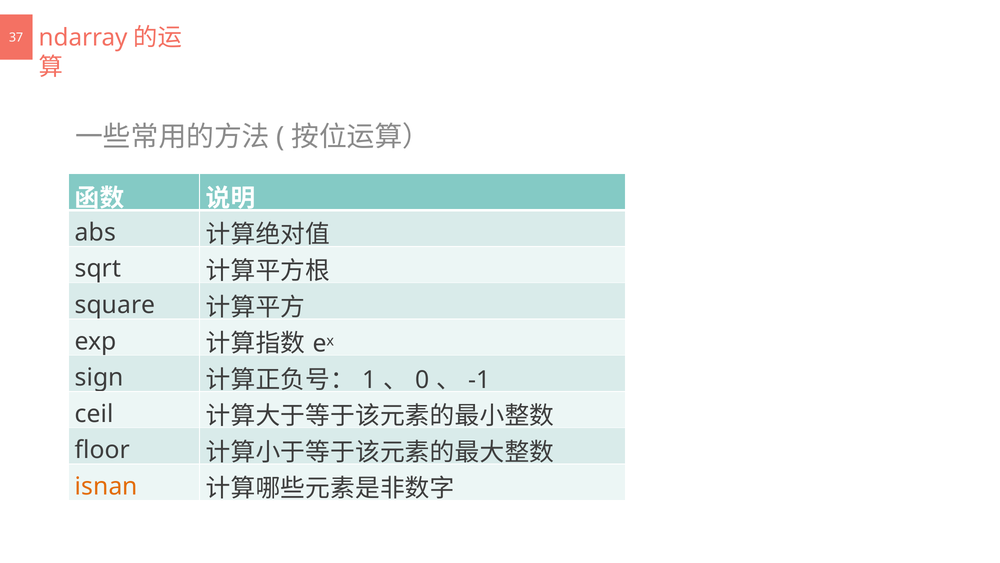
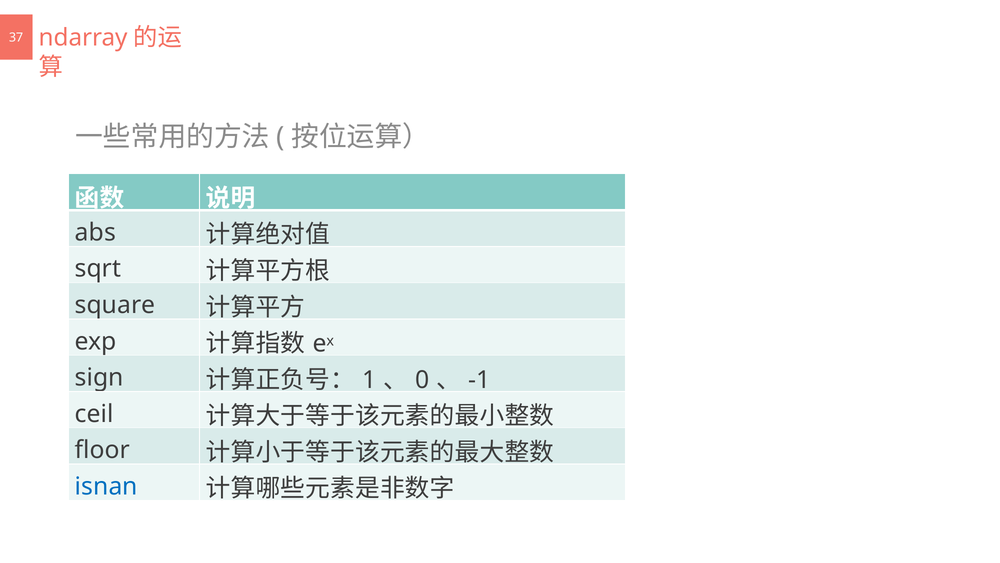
isnan colour: orange -> blue
